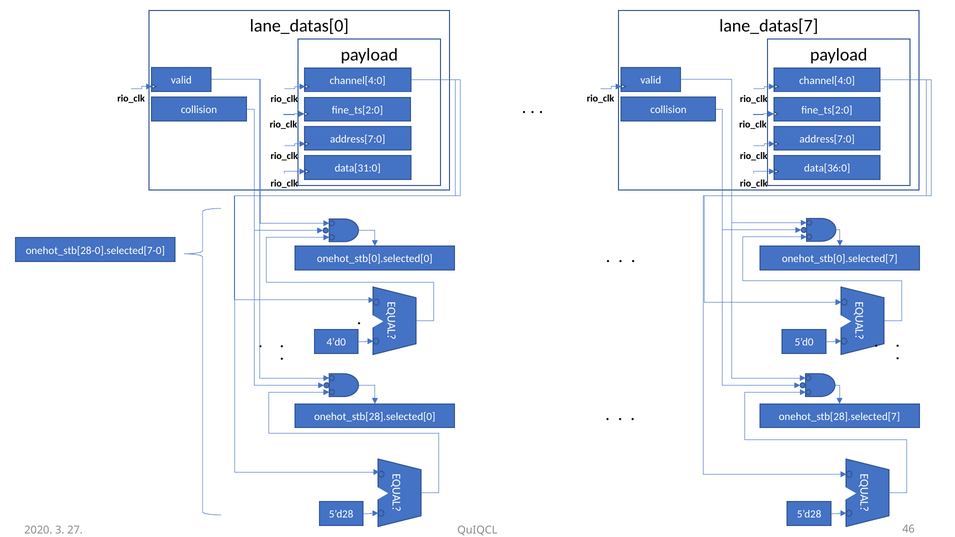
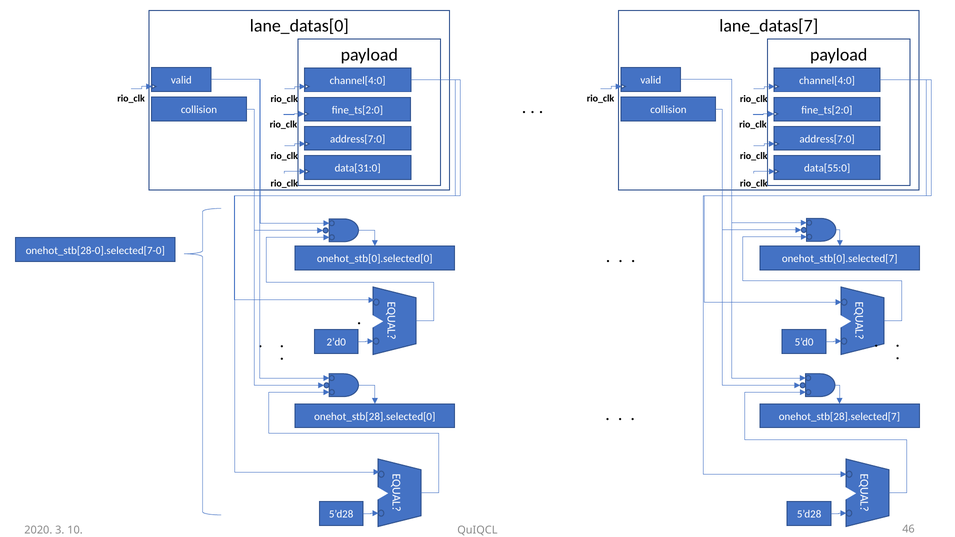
data[36:0: data[36:0 -> data[55:0
4’d0: 4’d0 -> 2’d0
27: 27 -> 10
